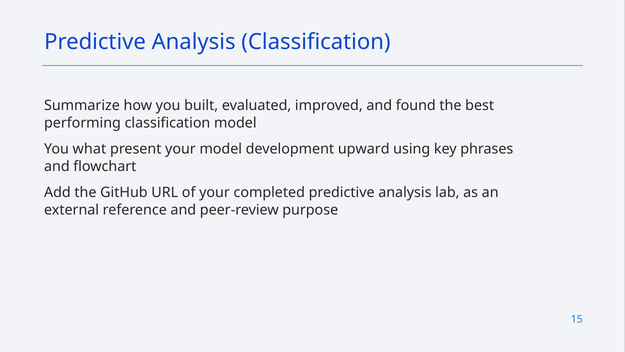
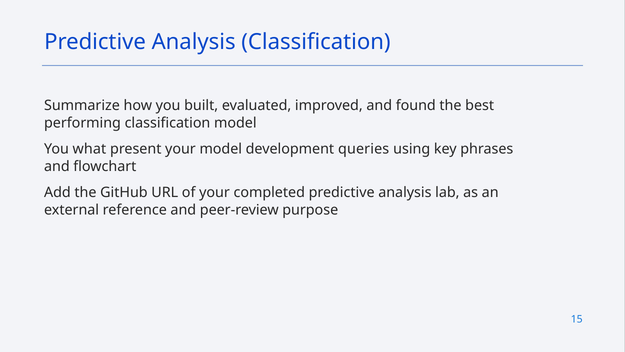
upward: upward -> queries
